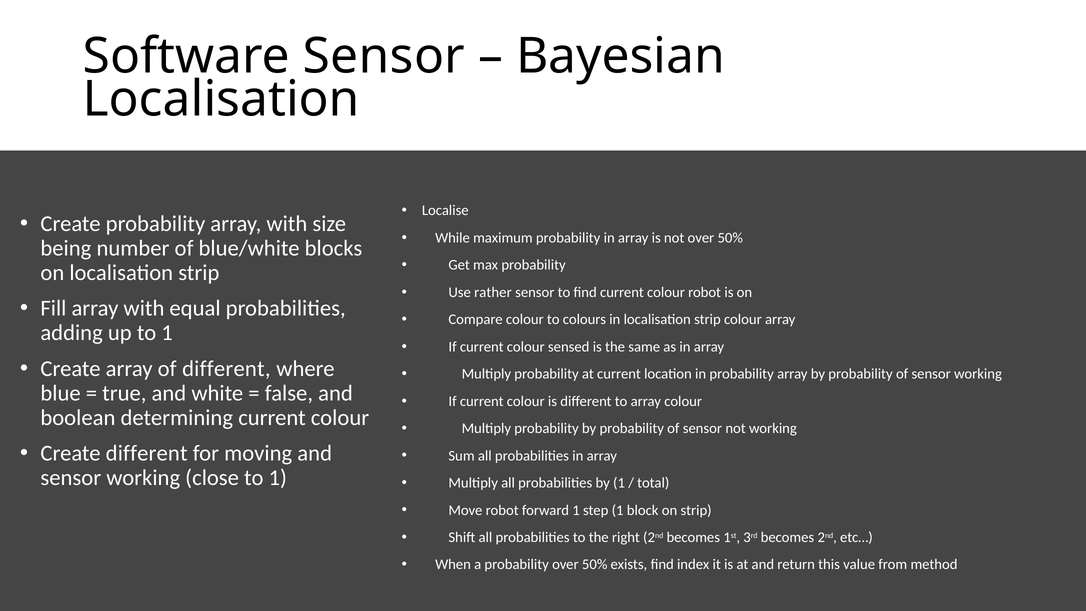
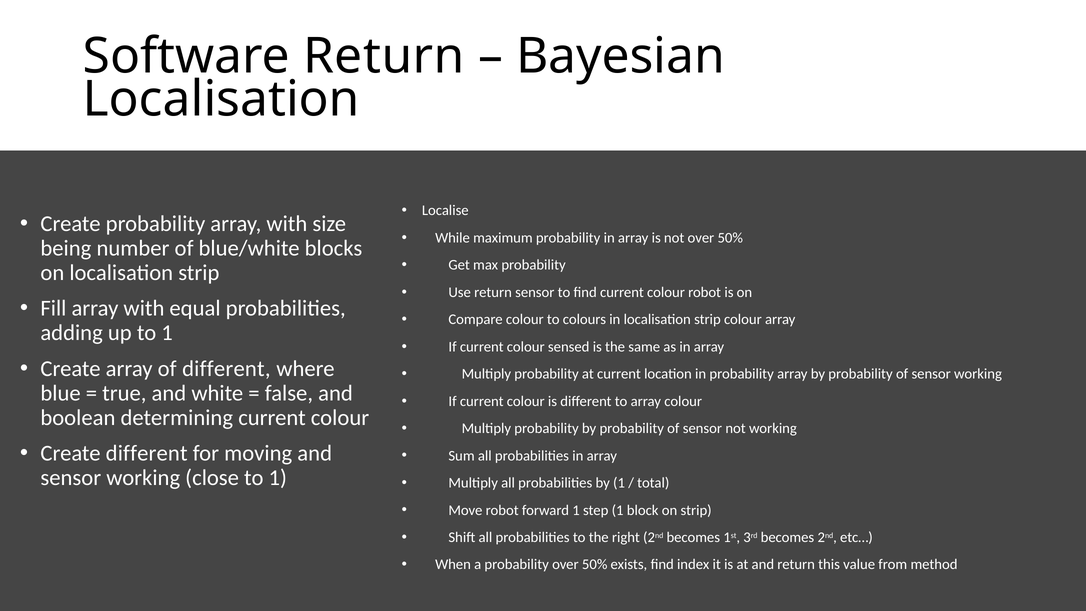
Software Sensor: Sensor -> Return
Use rather: rather -> return
